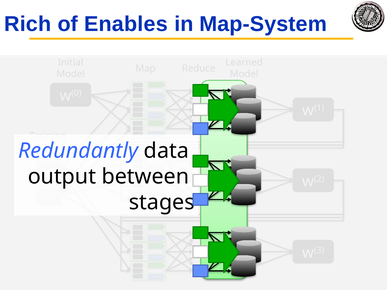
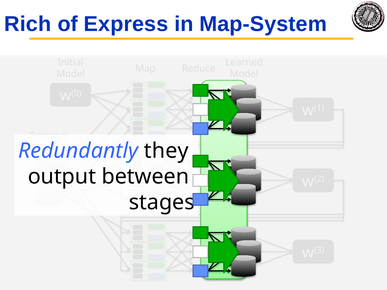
Enables: Enables -> Express
data at (166, 151): data -> they
